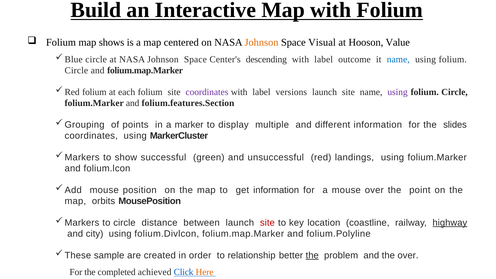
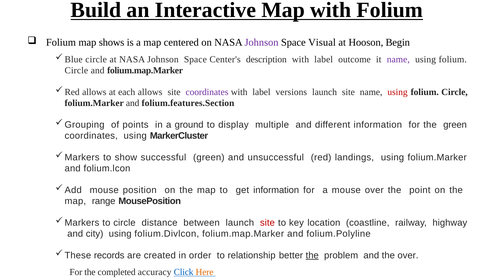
Johnson at (261, 42) colour: orange -> purple
Value: Value -> Begin
descending: descending -> description
name at (398, 59) colour: blue -> purple
folium at (94, 92): folium -> allows
each folium: folium -> allows
using at (398, 92) colour: purple -> red
marker: marker -> ground
the slides: slides -> green
orbits: orbits -> range
highway underline: present -> none
sample: sample -> records
achieved: achieved -> accuracy
